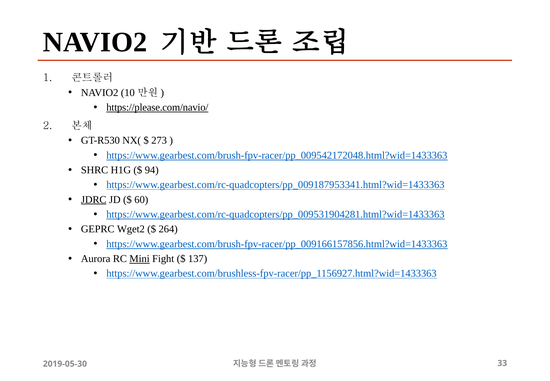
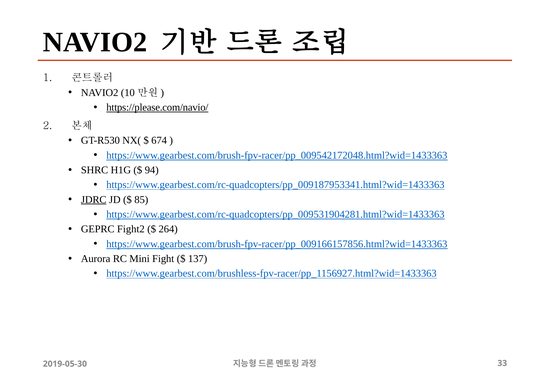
273: 273 -> 674
60: 60 -> 85
Wget2: Wget2 -> Fight2
Mini underline: present -> none
